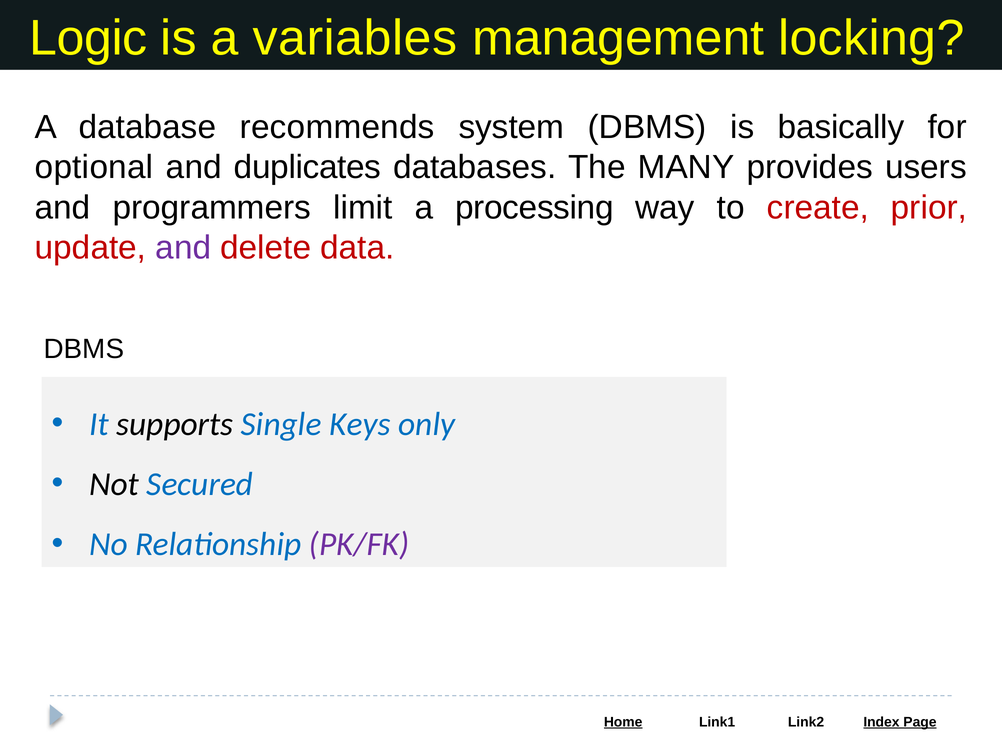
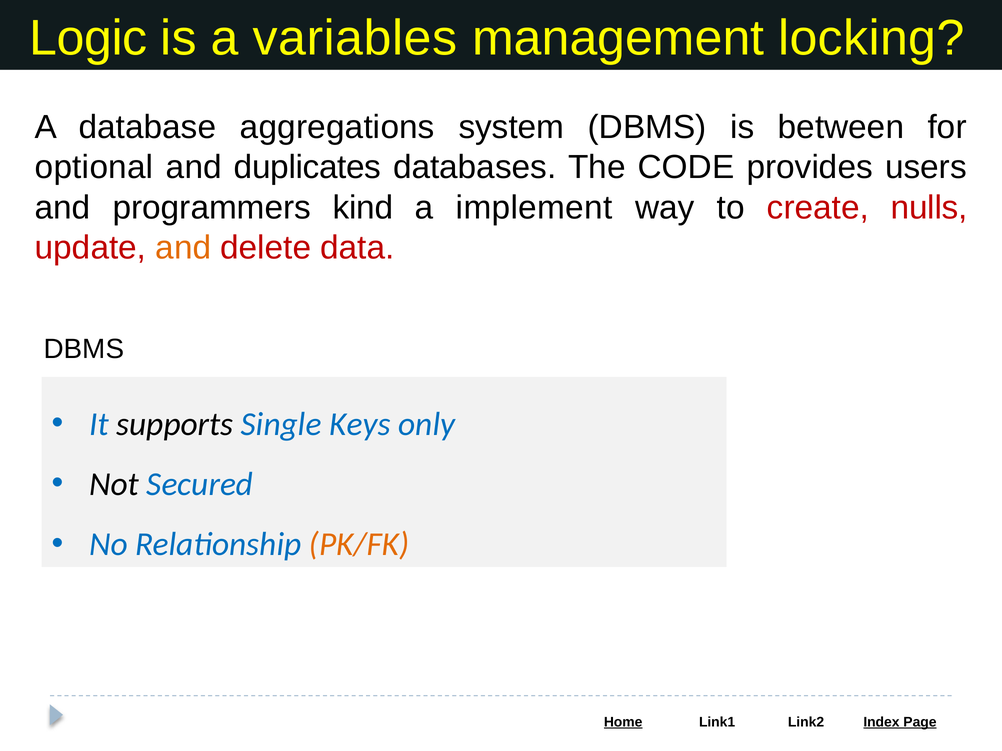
recommends: recommends -> aggregations
basically: basically -> between
MANY: MANY -> CODE
limit: limit -> kind
processing: processing -> implement
prior: prior -> nulls
and at (183, 248) colour: purple -> orange
PK/FK colour: purple -> orange
